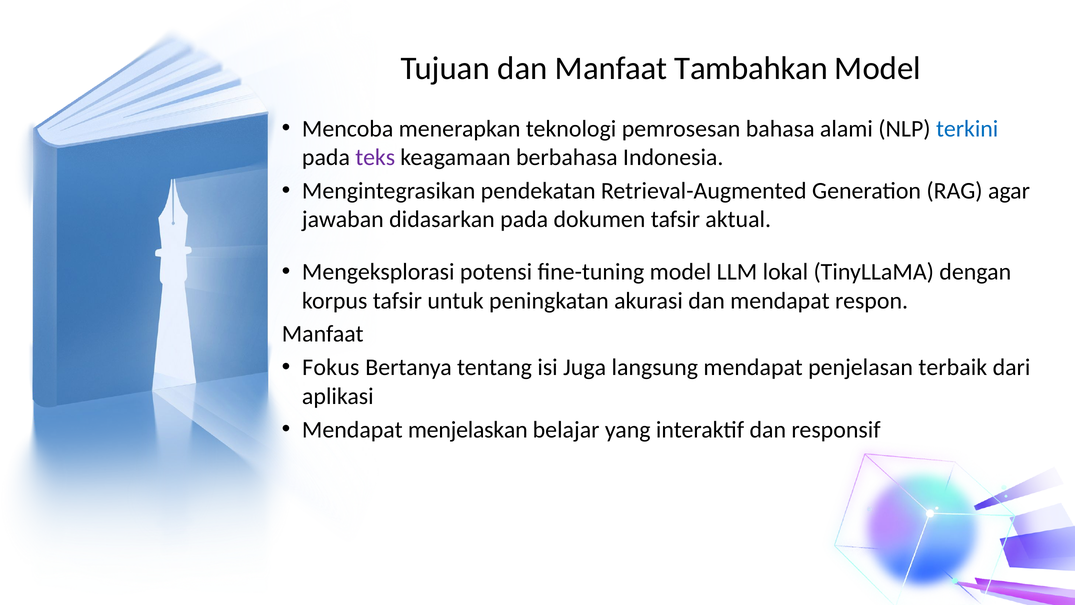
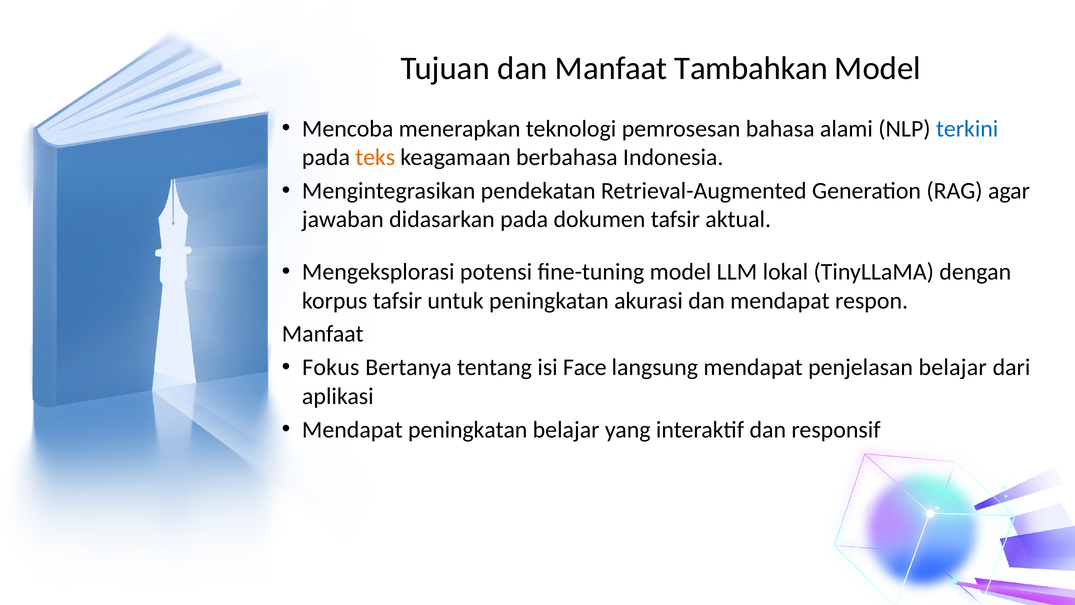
teks colour: purple -> orange
Juga: Juga -> Face
penjelasan terbaik: terbaik -> belajar
Mendapat menjelaskan: menjelaskan -> peningkatan
